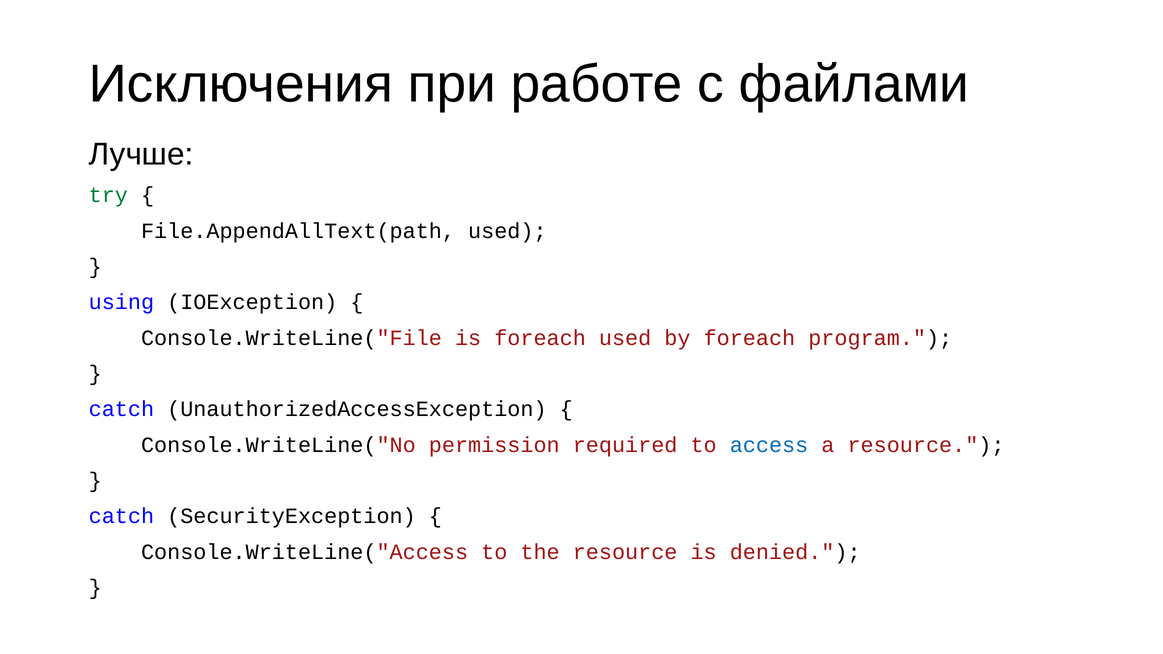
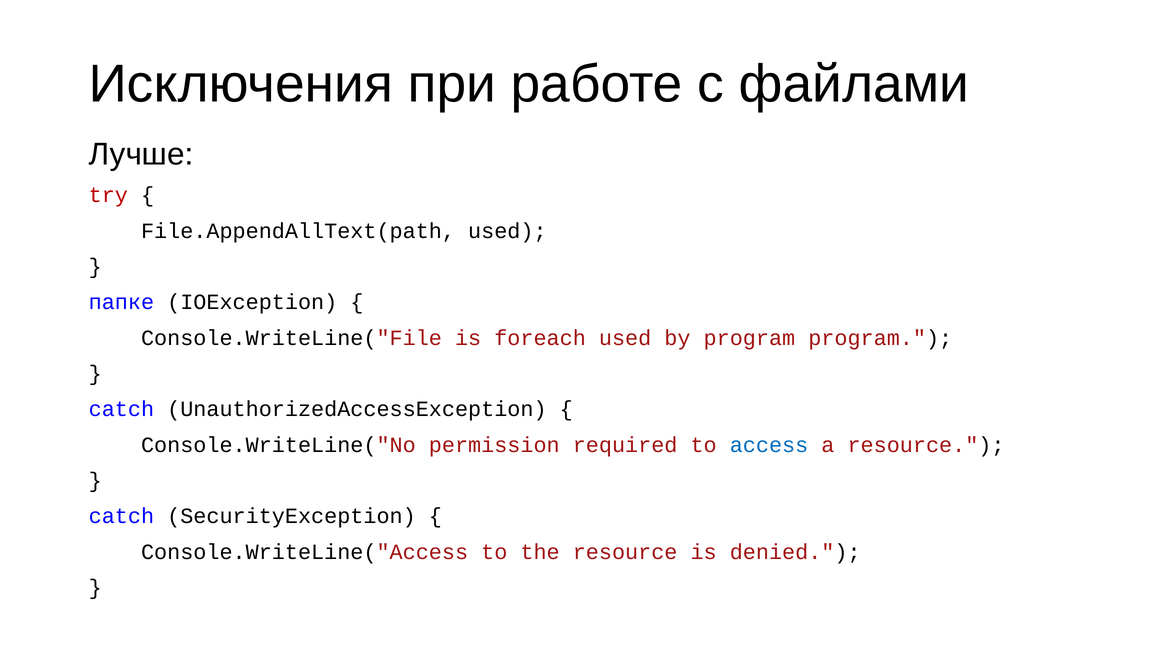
try colour: green -> red
using: using -> папке
by foreach: foreach -> program
